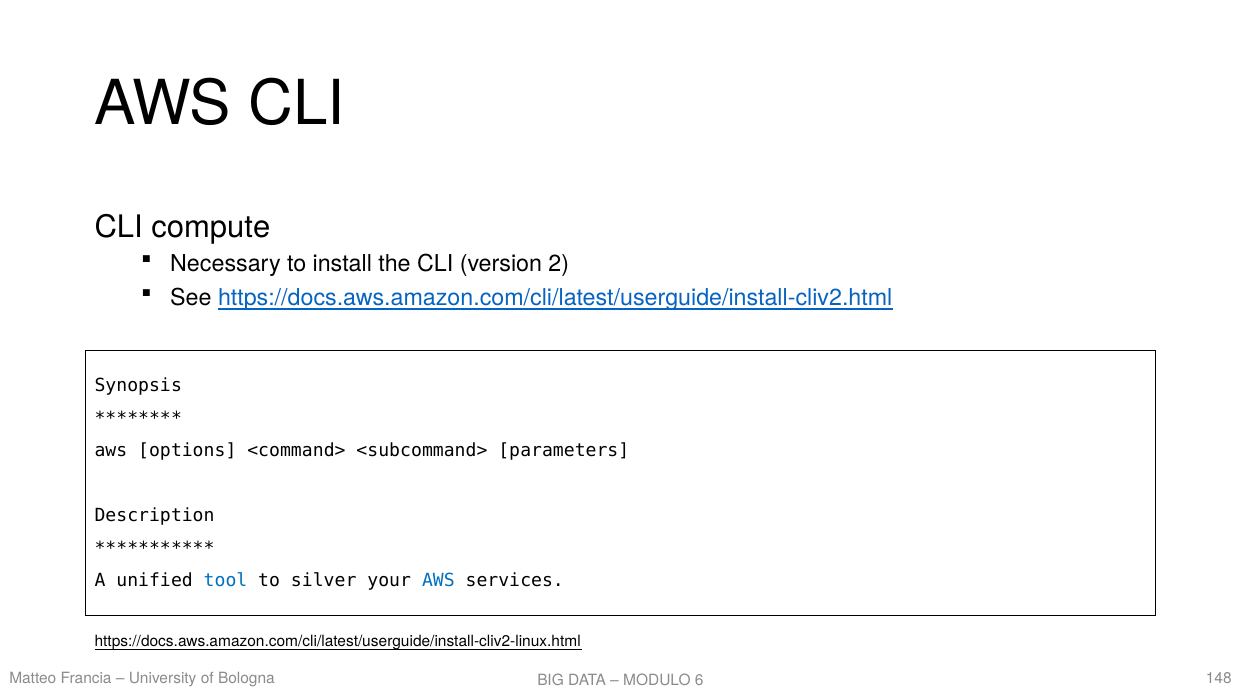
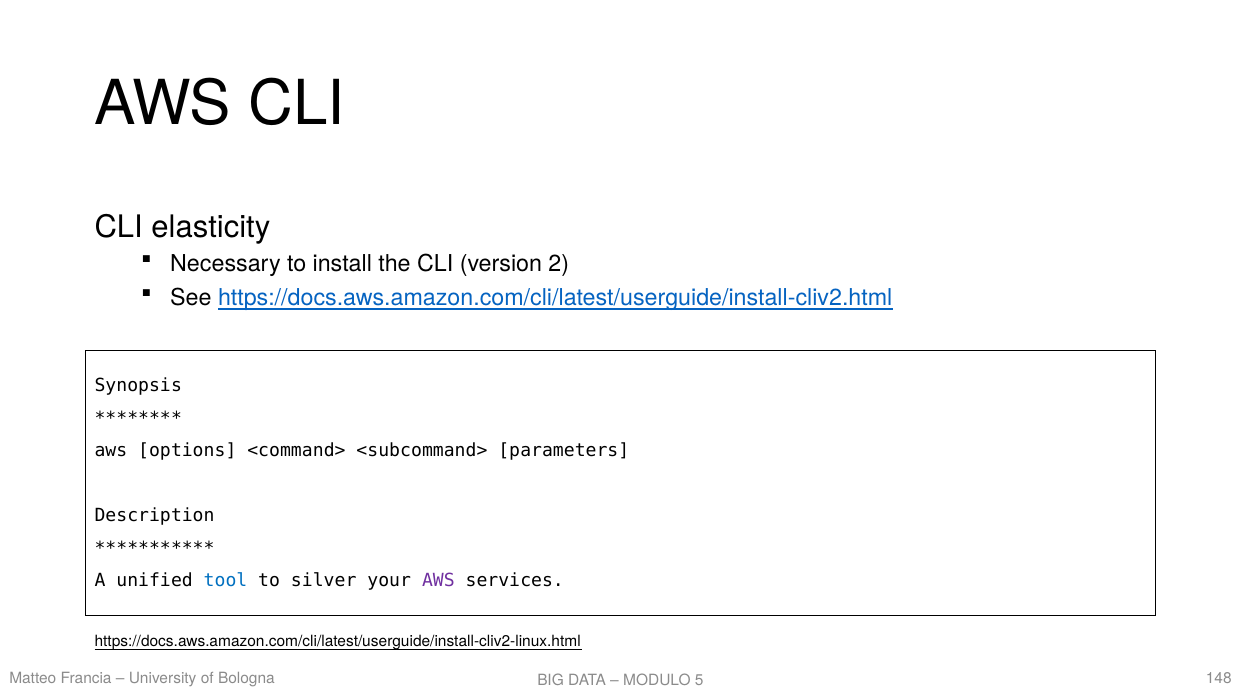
compute: compute -> elasticity
AWS at (438, 581) colour: blue -> purple
6: 6 -> 5
